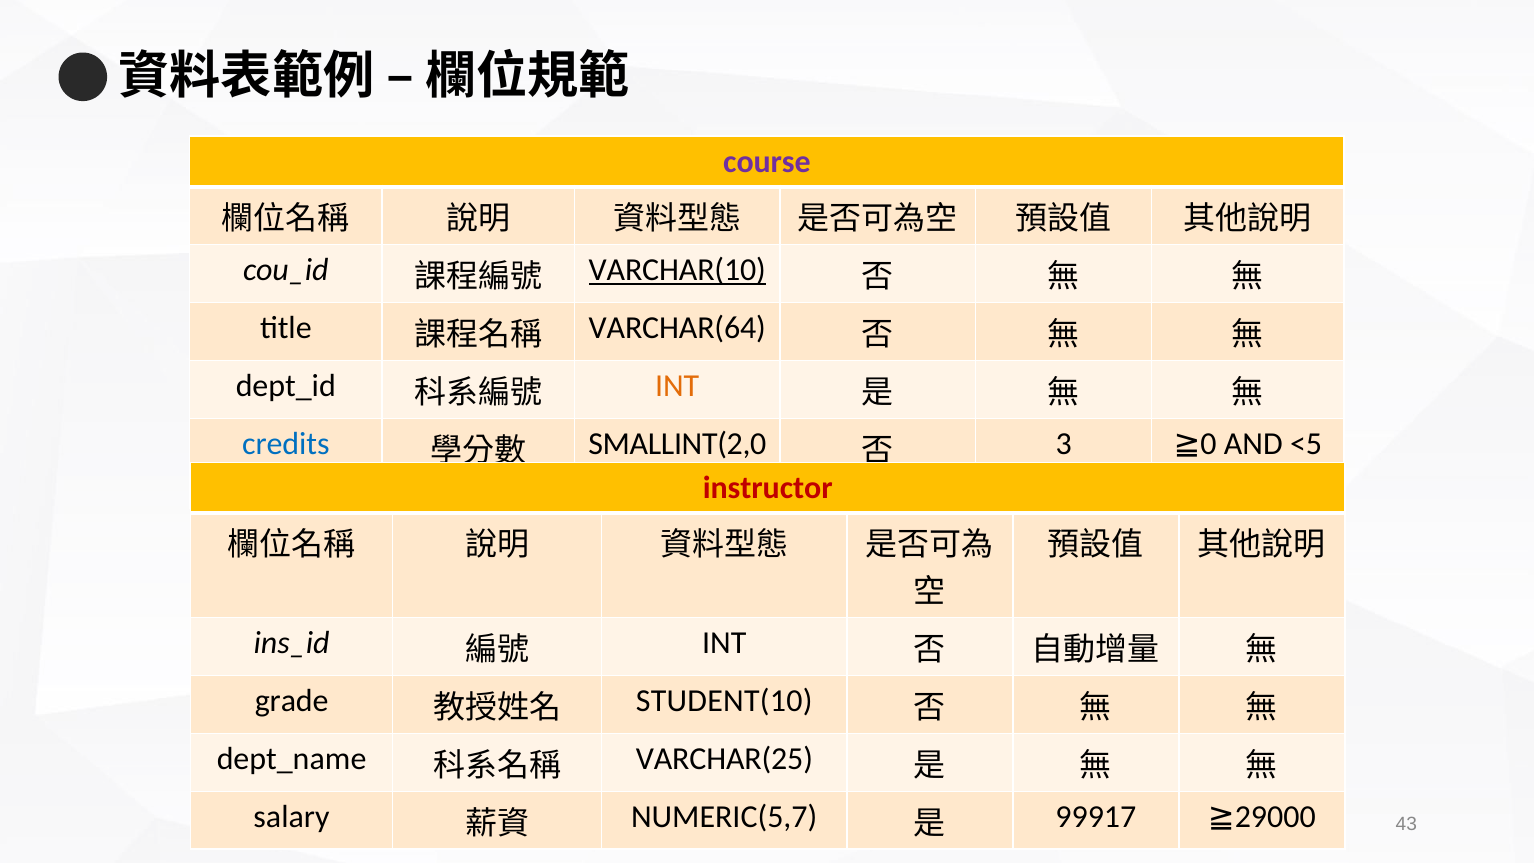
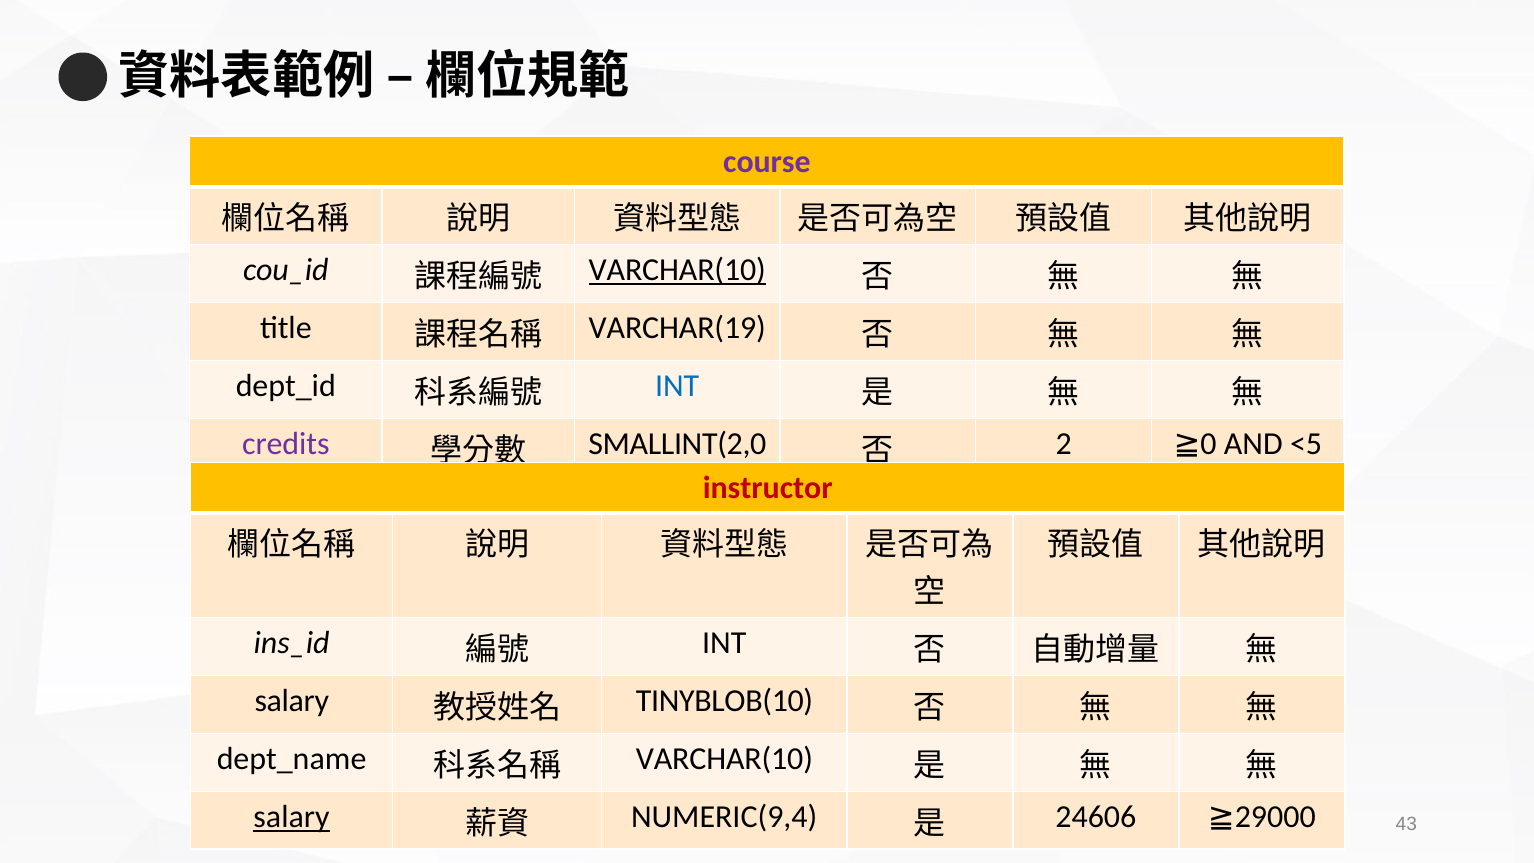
VARCHAR(64: VARCHAR(64 -> VARCHAR(19
INT at (677, 386) colour: orange -> blue
credits colour: blue -> purple
3: 3 -> 2
grade at (292, 701): grade -> salary
STUDENT(10: STUDENT(10 -> TINYBLOB(10
VARCHAR(25 at (724, 759): VARCHAR(25 -> VARCHAR(10
salary at (292, 817) underline: none -> present
NUMERIC(5,7: NUMERIC(5,7 -> NUMERIC(9,4
99917: 99917 -> 24606
